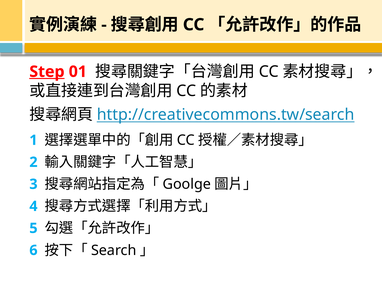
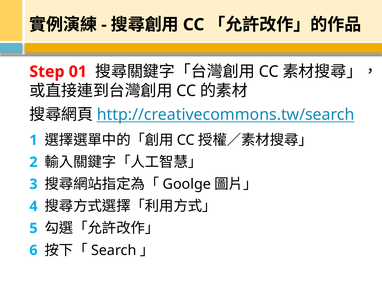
Step underline: present -> none
